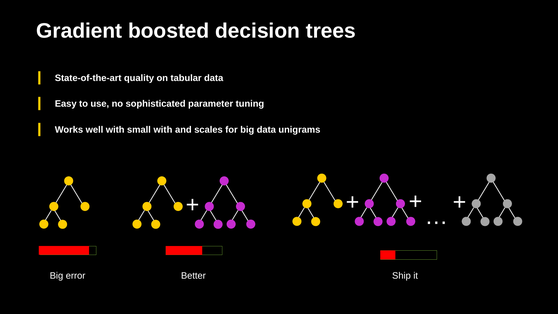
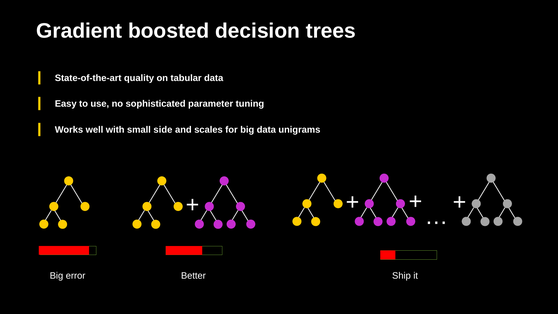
small with: with -> side
